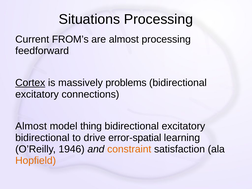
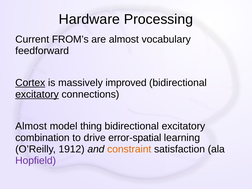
Situations: Situations -> Hardware
almost processing: processing -> vocabulary
problems: problems -> improved
excitatory at (37, 94) underline: none -> present
bidirectional at (42, 138): bidirectional -> combination
1946: 1946 -> 1912
Hopfield colour: orange -> purple
